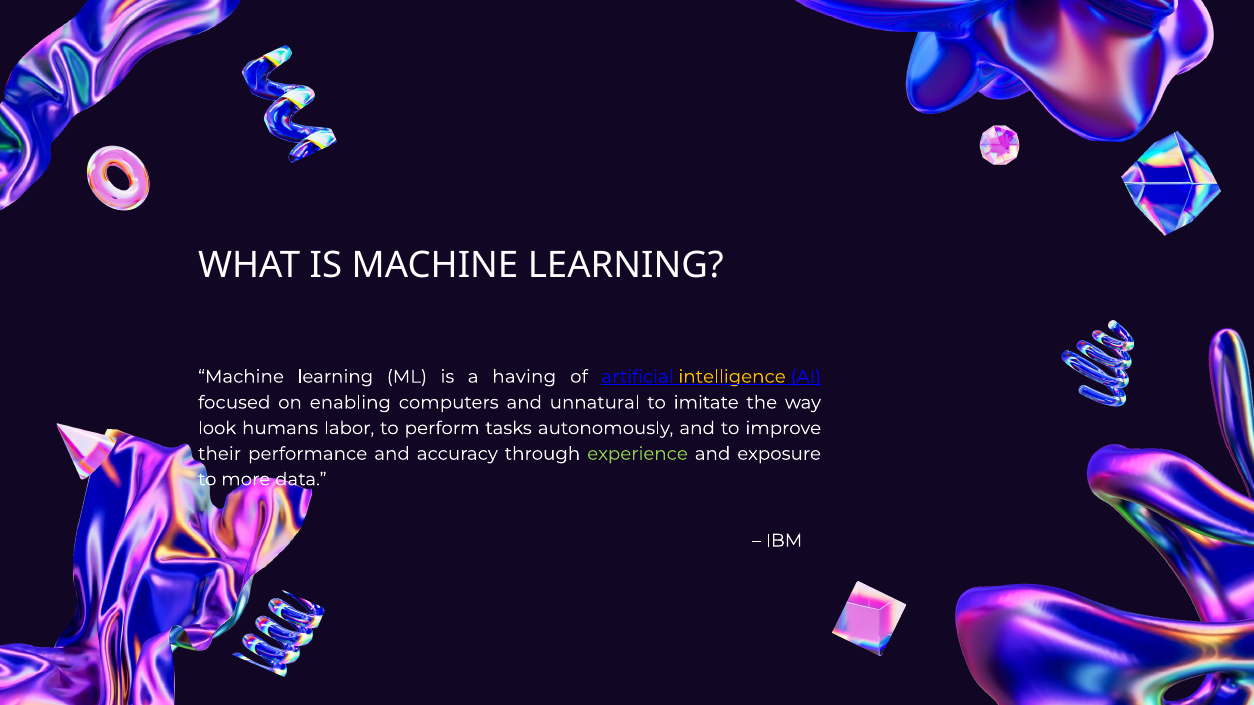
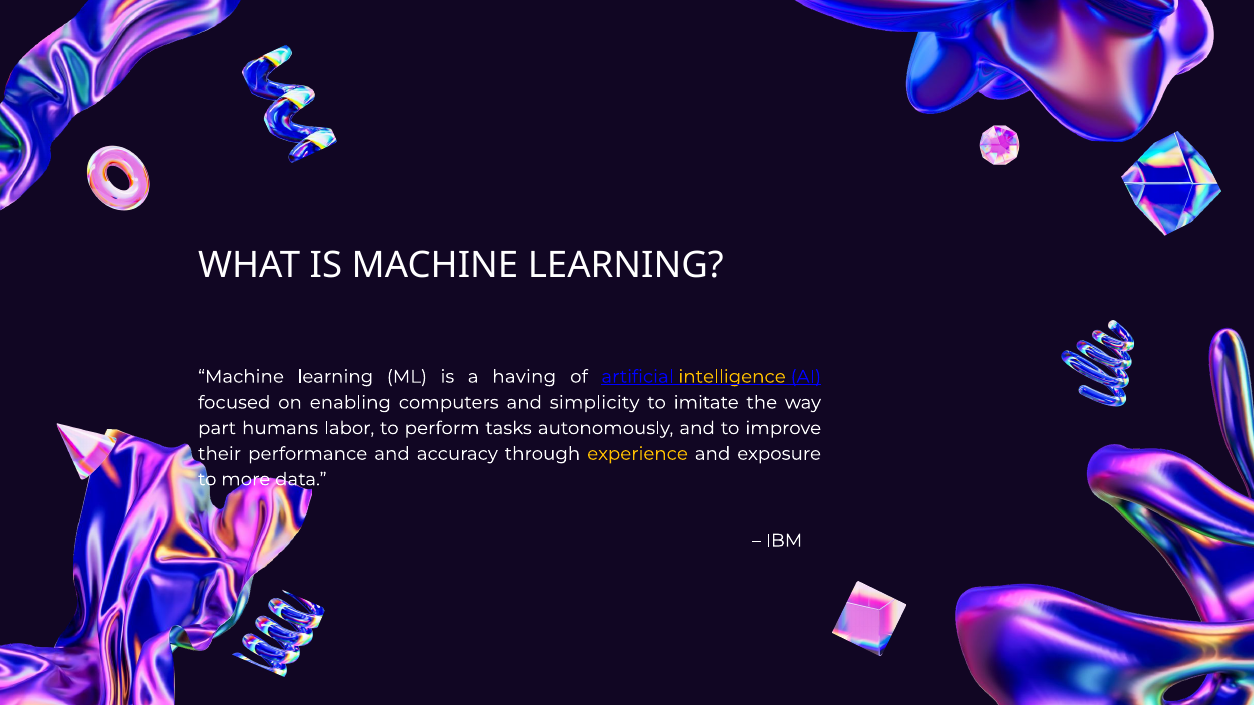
unnatural: unnatural -> simplicity
look: look -> part
experience colour: light green -> yellow
